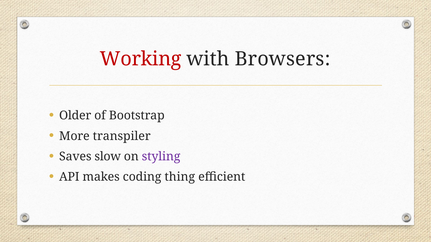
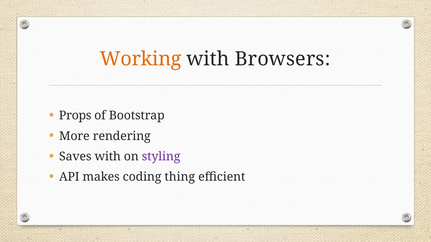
Working colour: red -> orange
Older: Older -> Props
transpiler: transpiler -> rendering
Saves slow: slow -> with
